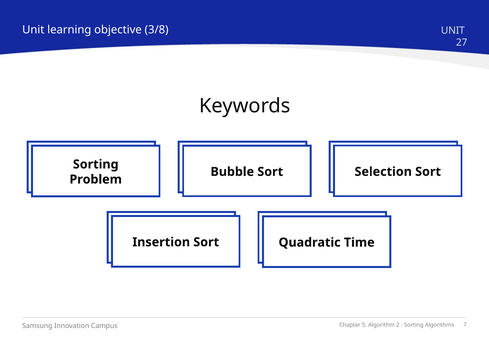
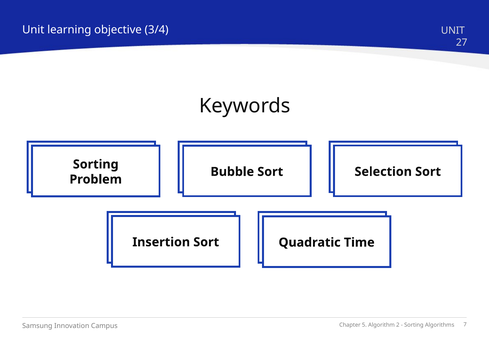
3/8: 3/8 -> 3/4
